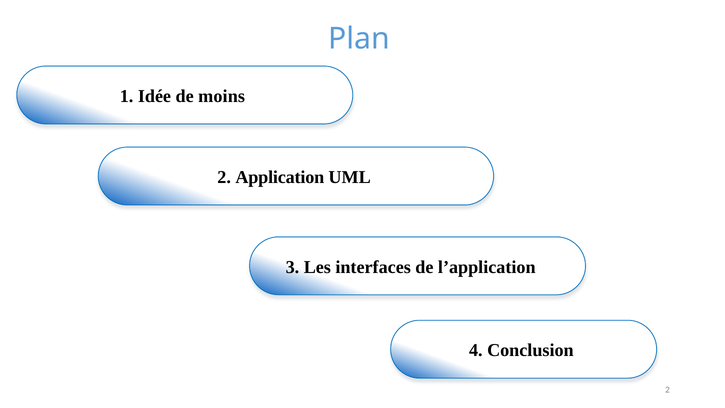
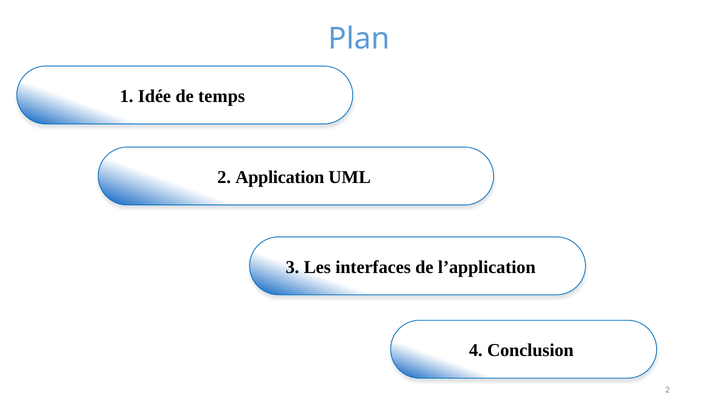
moins: moins -> temps
